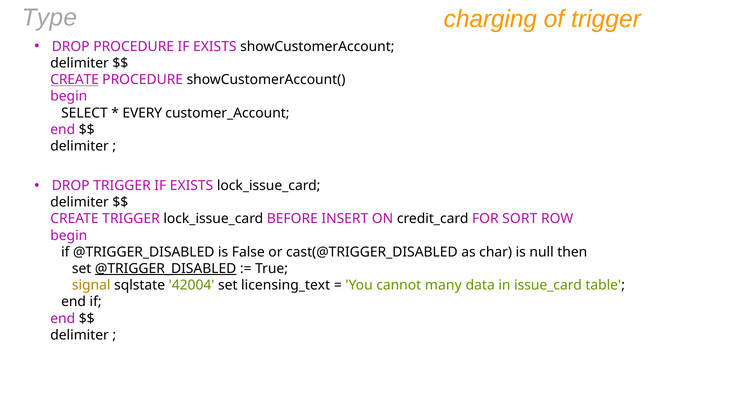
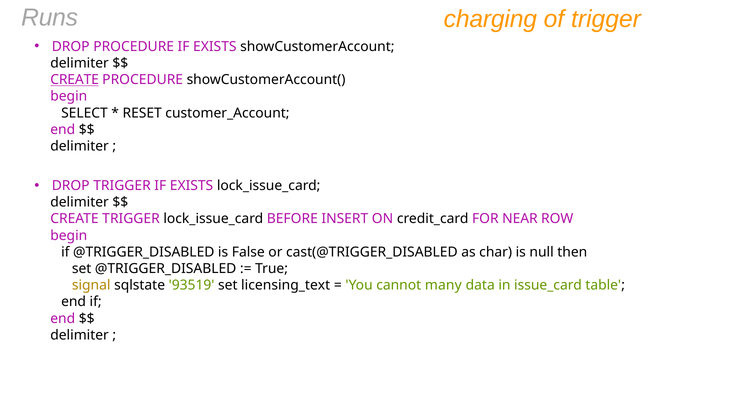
Type: Type -> Runs
EVERY: EVERY -> RESET
SORT: SORT -> NEAR
@TRIGGER_DISABLED at (166, 269) underline: present -> none
42004: 42004 -> 93519
